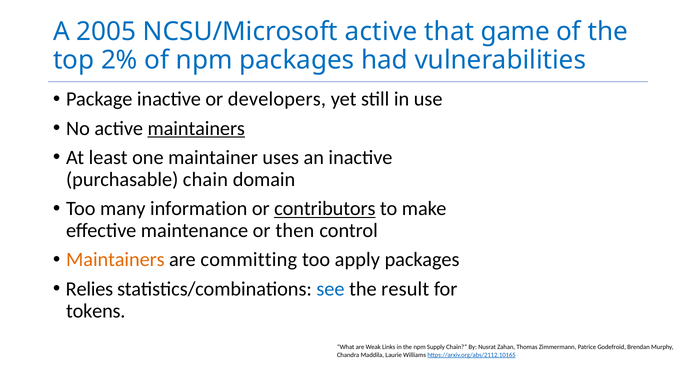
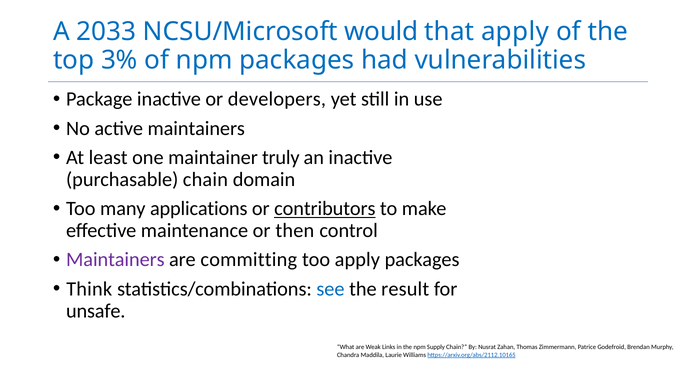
2005: 2005 -> 2033
NCSU/Microsoft active: active -> would
that game: game -> apply
2%: 2% -> 3%
maintainers at (196, 128) underline: present -> none
uses: uses -> truly
information: information -> applications
Maintainers at (115, 259) colour: orange -> purple
Relies: Relies -> Think
tokens: tokens -> unsafe
